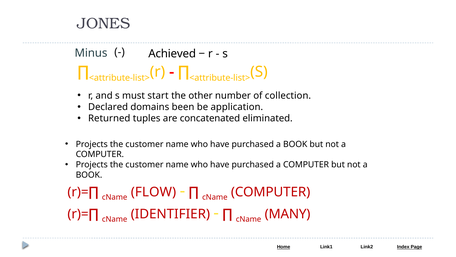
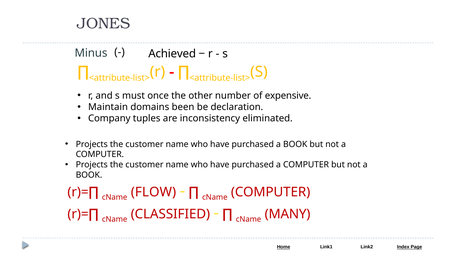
start: start -> once
collection: collection -> expensive
Declared: Declared -> Maintain
application: application -> declaration
Returned: Returned -> Company
concatenated: concatenated -> inconsistency
IDENTIFIER: IDENTIFIER -> CLASSIFIED
